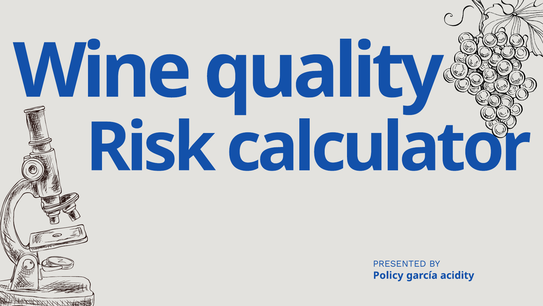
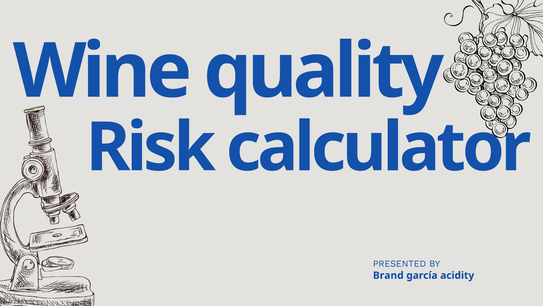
Policy: Policy -> Brand
